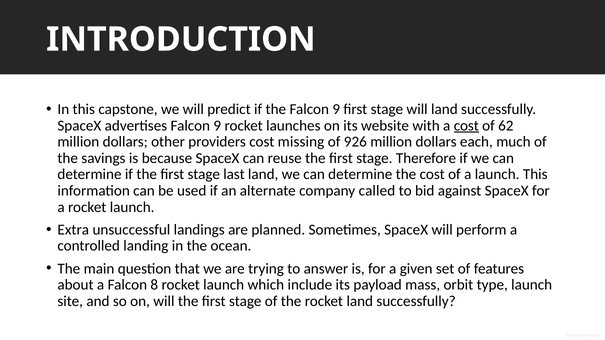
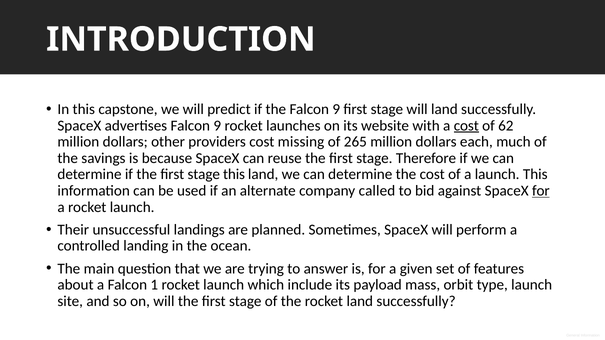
926: 926 -> 265
stage last: last -> this
for at (541, 191) underline: none -> present
Extra: Extra -> Their
8: 8 -> 1
